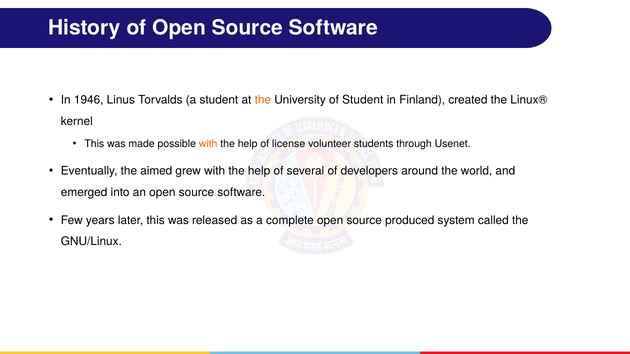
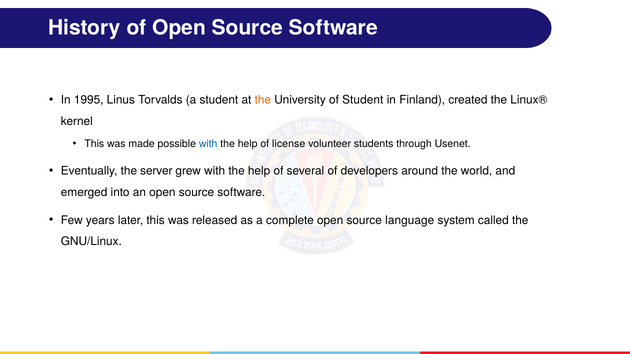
1946: 1946 -> 1995
with at (208, 144) colour: orange -> blue
aimed: aimed -> server
produced: produced -> language
